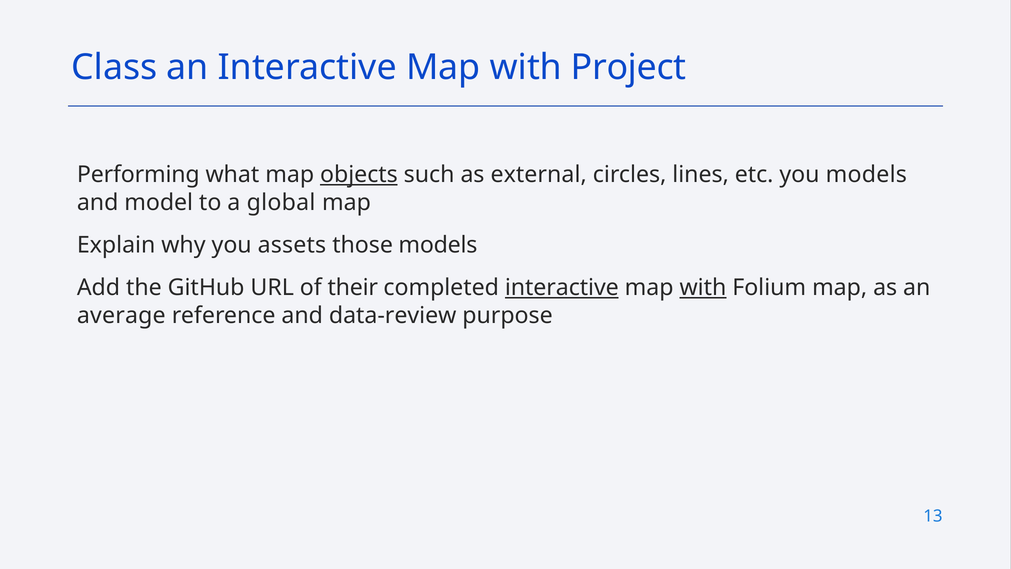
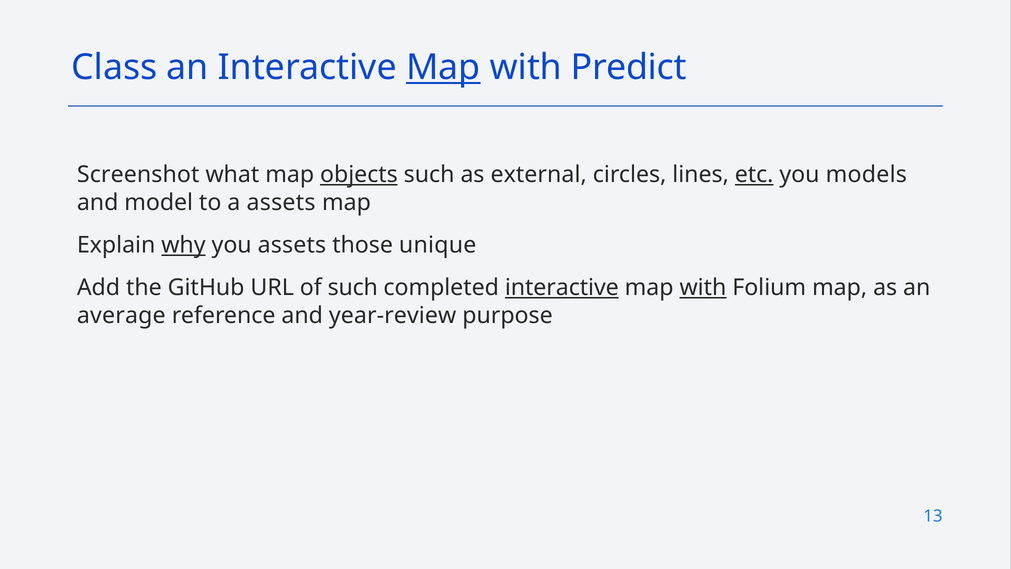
Map at (443, 68) underline: none -> present
Project: Project -> Predict
Performing: Performing -> Screenshot
etc underline: none -> present
a global: global -> assets
why underline: none -> present
those models: models -> unique
of their: their -> such
data-review: data-review -> year-review
